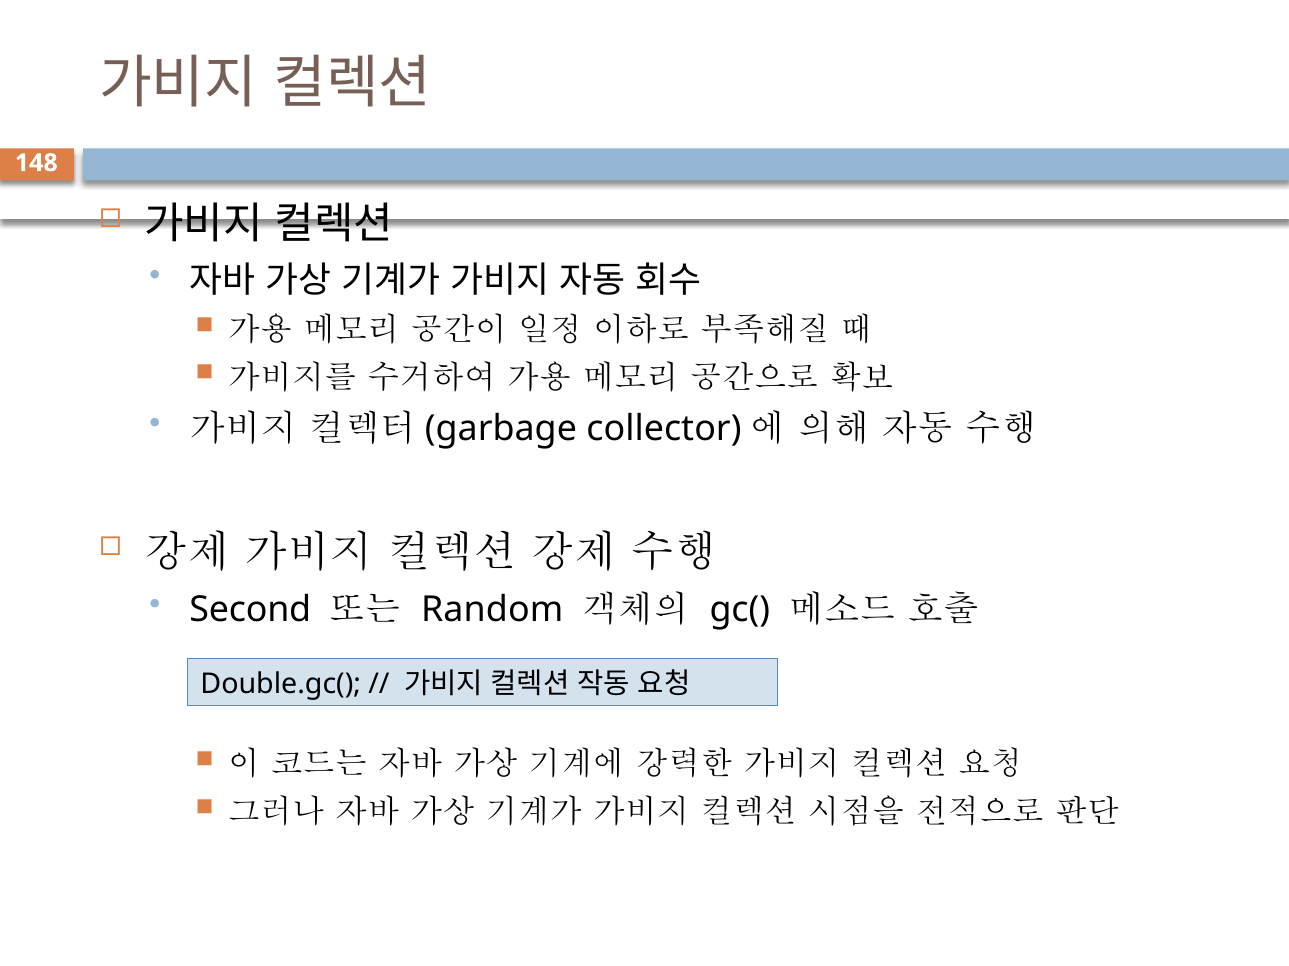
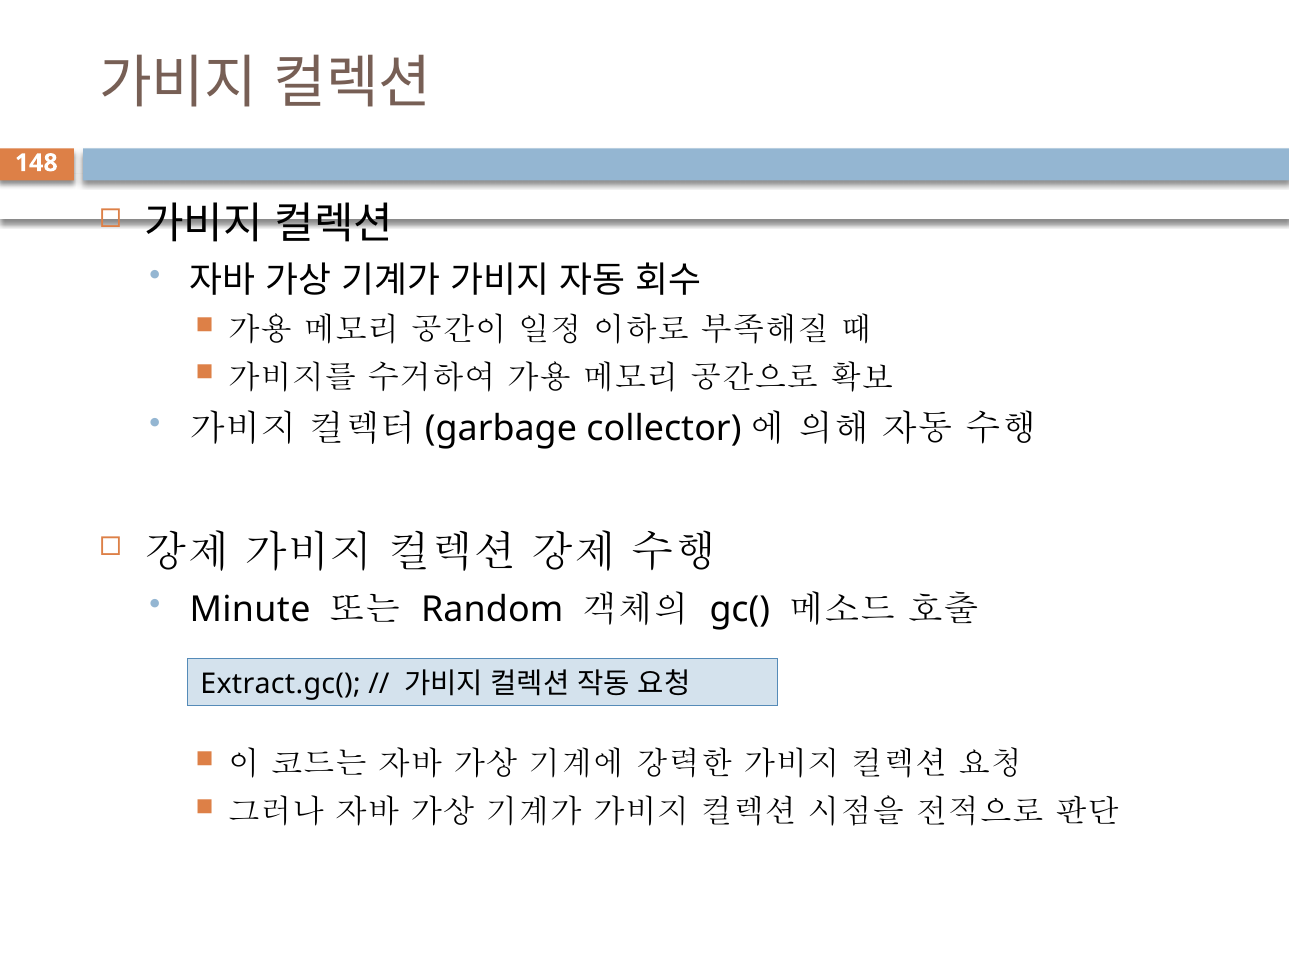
Second: Second -> Minute
Double.gc(: Double.gc( -> Extract.gc(
